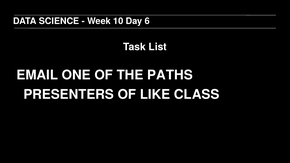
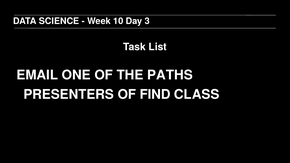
6: 6 -> 3
LIKE: LIKE -> FIND
